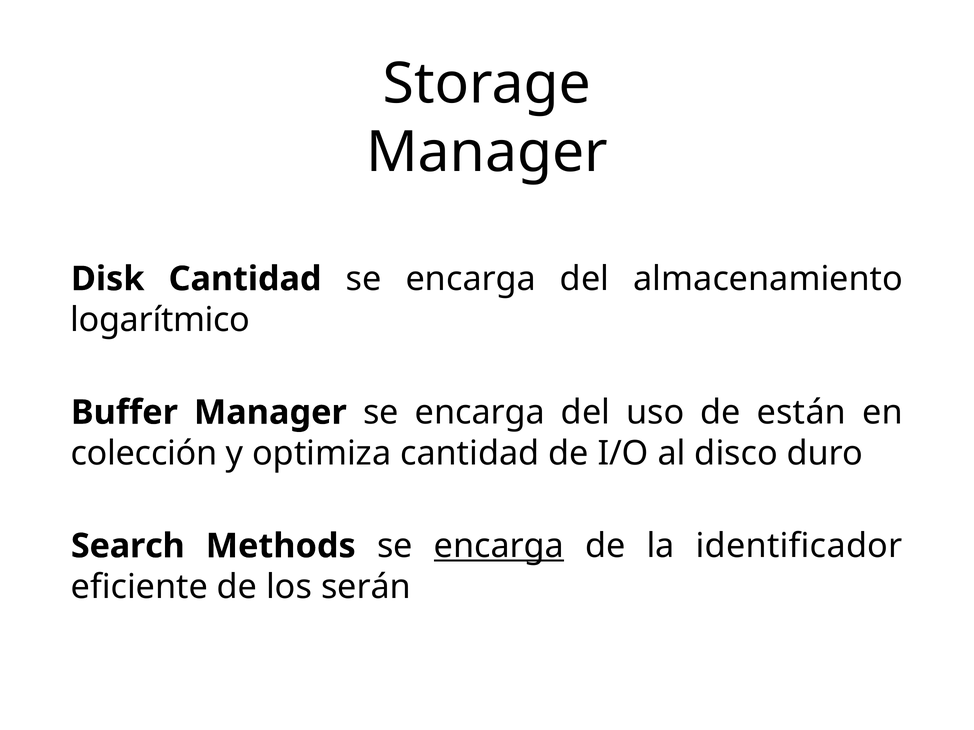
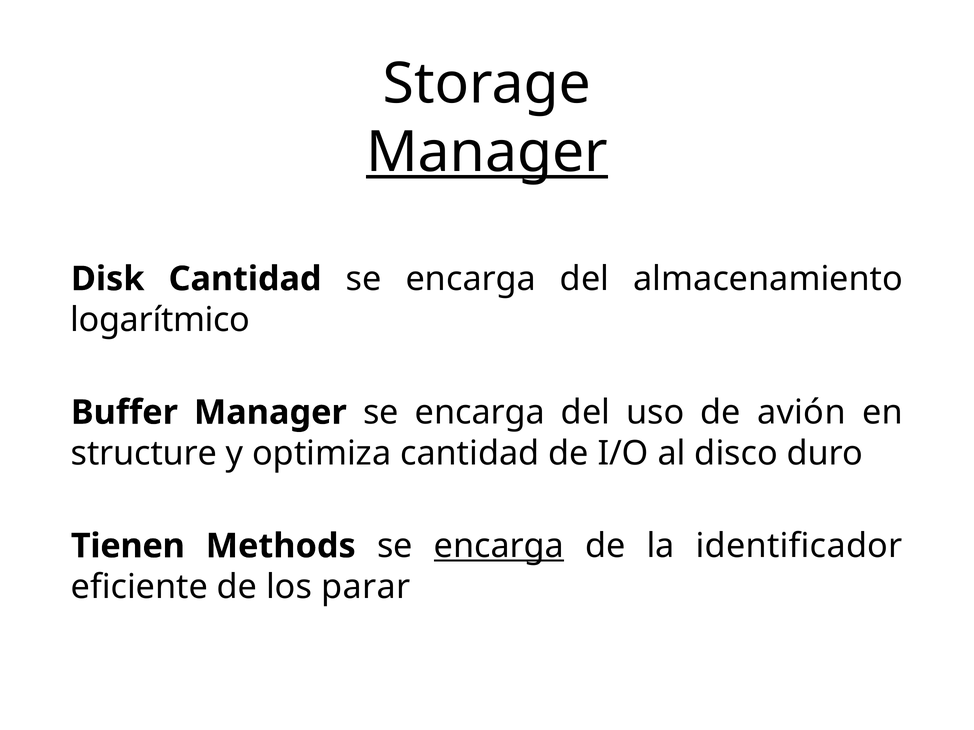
Manager at (487, 152) underline: none -> present
están: están -> avión
colección: colección -> structure
Search: Search -> Tienen
serán: serán -> parar
